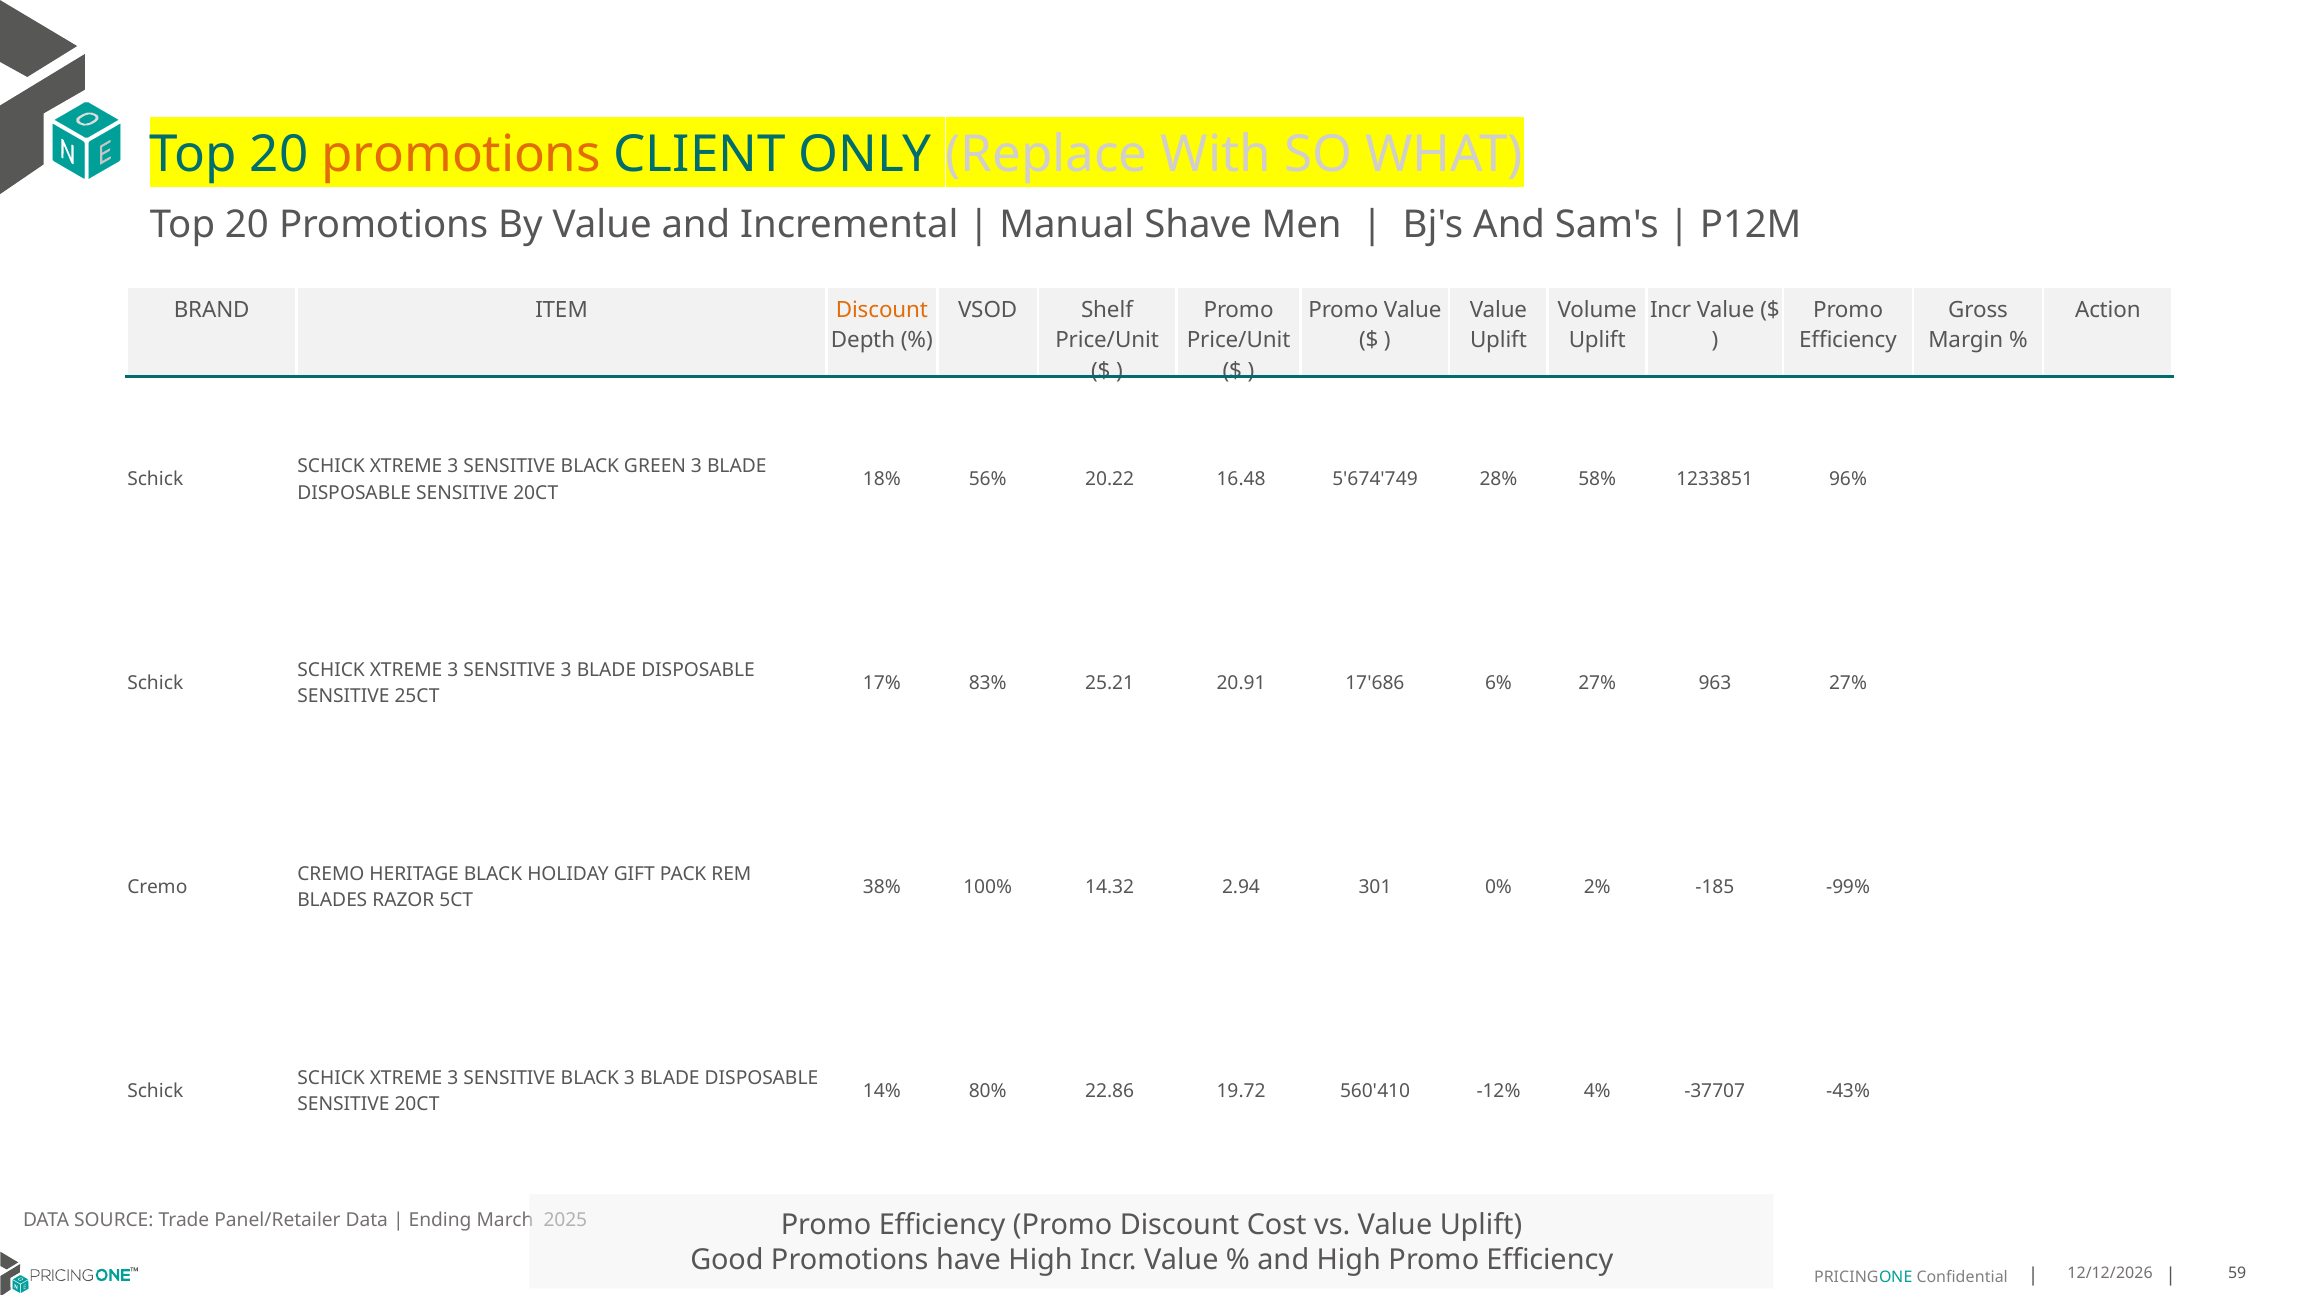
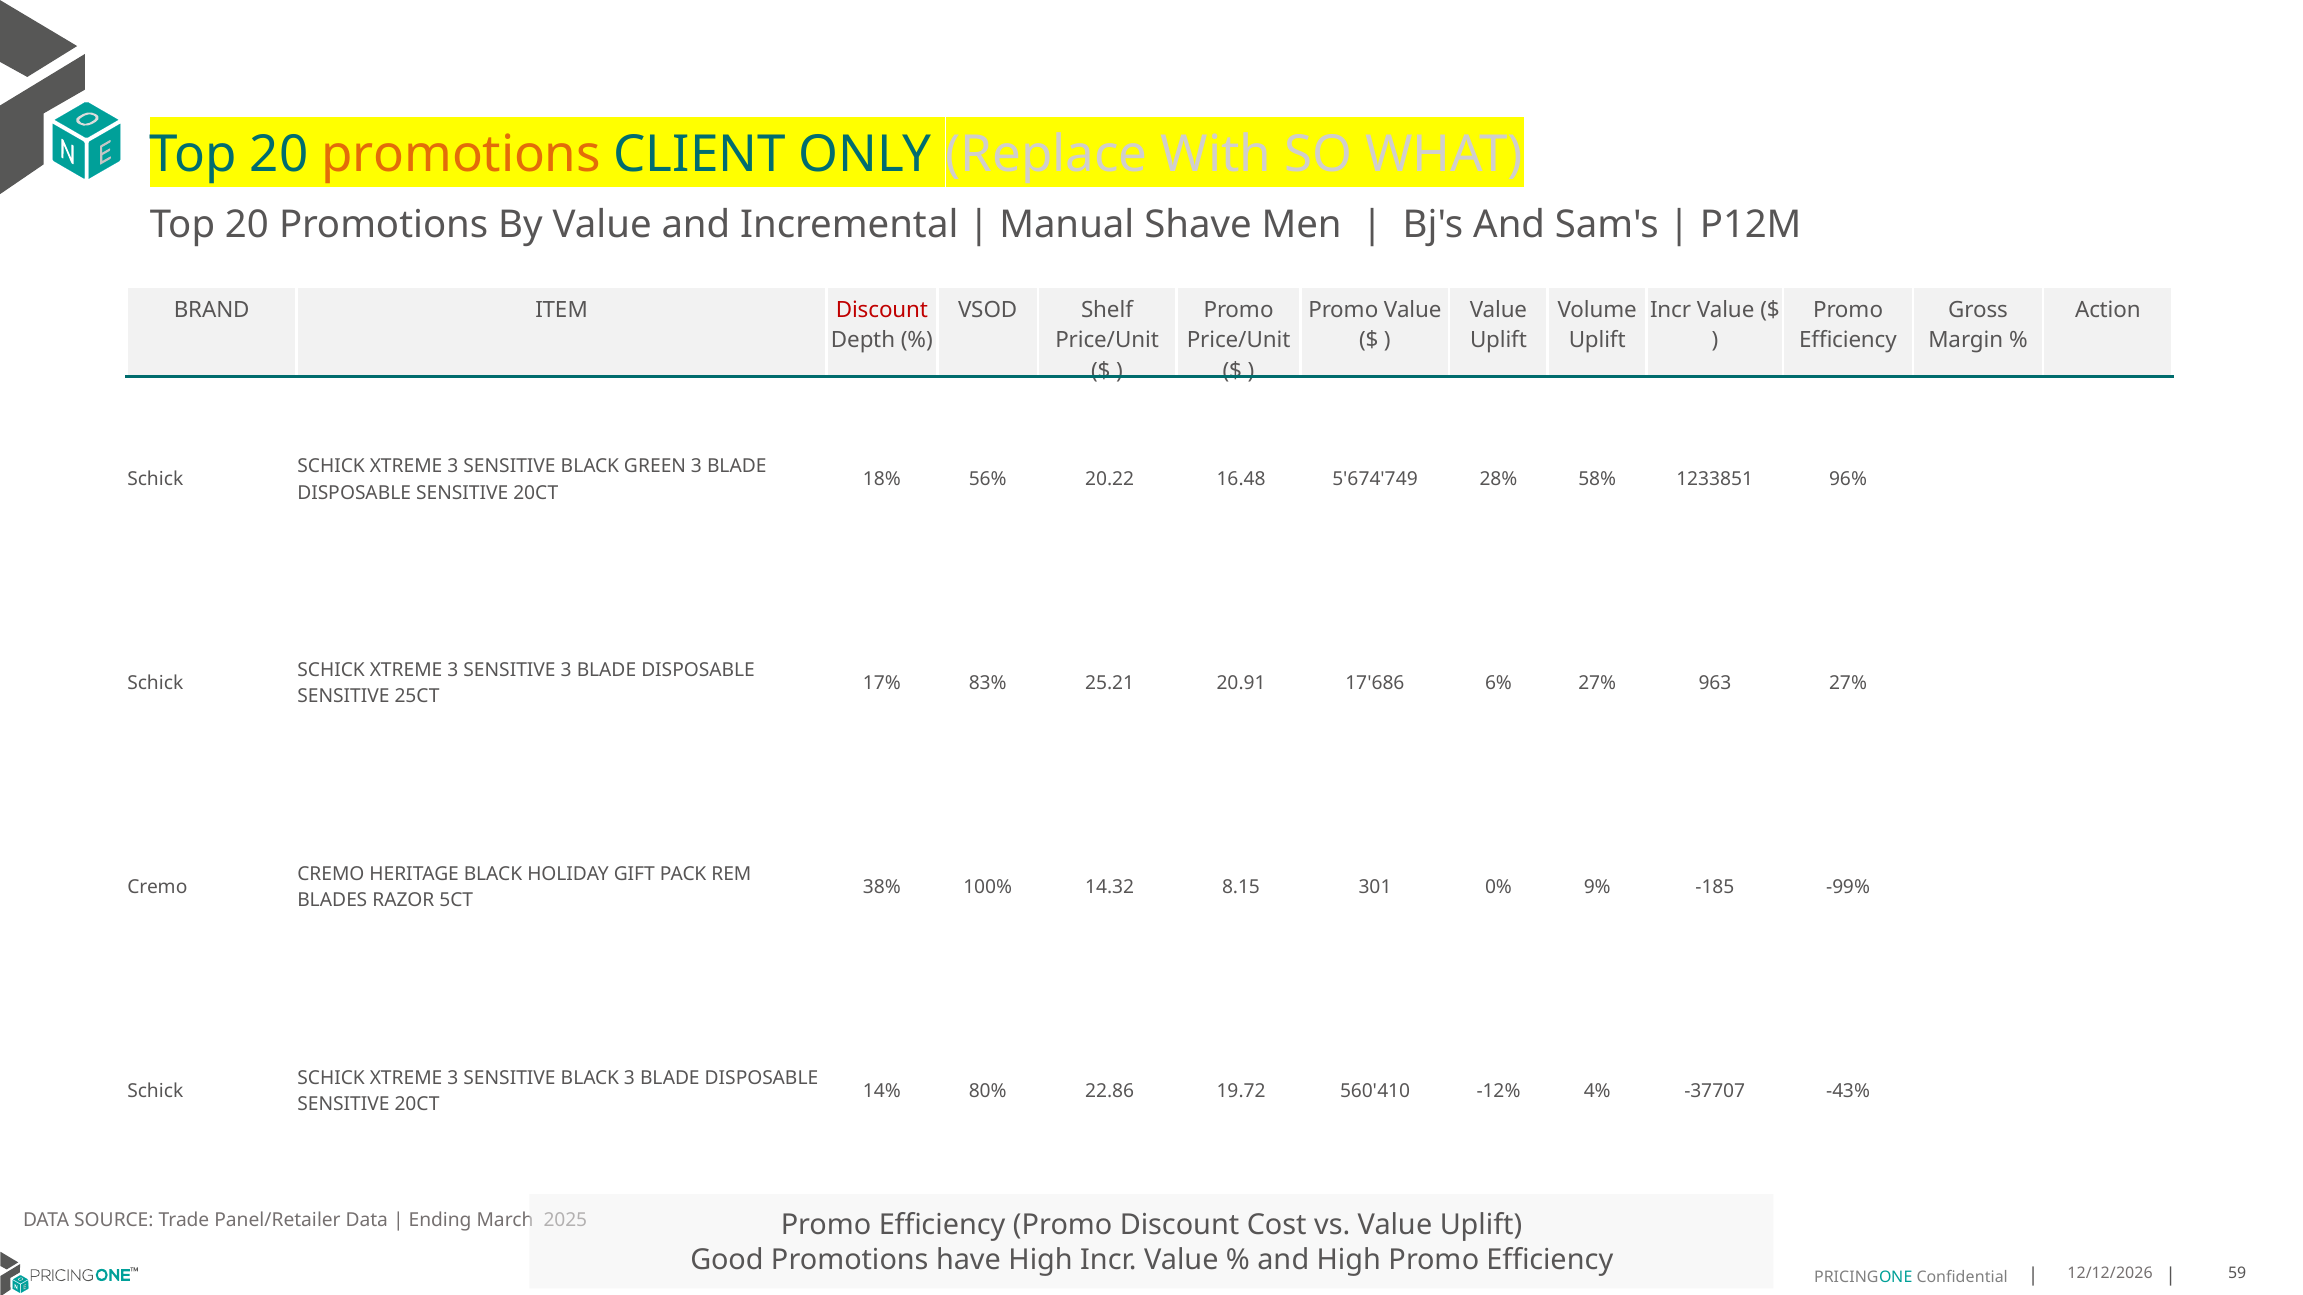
Discount at (882, 310) colour: orange -> red
2.94: 2.94 -> 8.15
2%: 2% -> 9%
